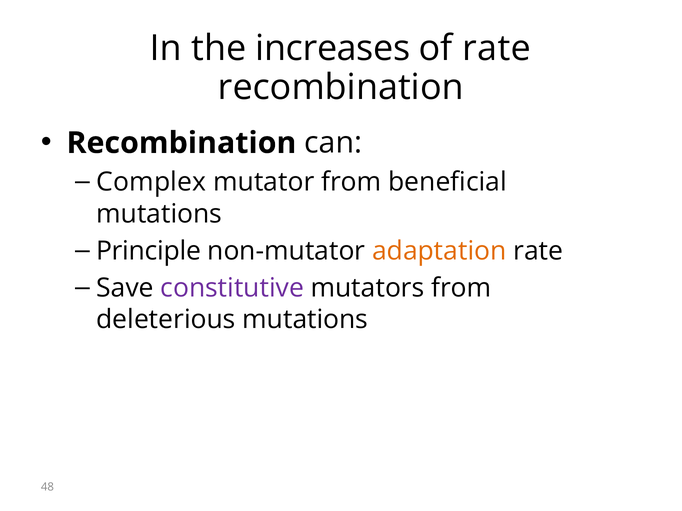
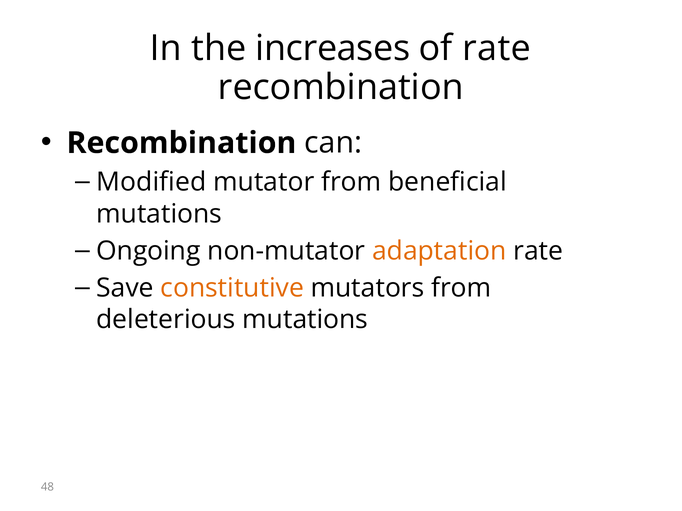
Complex: Complex -> Modified
Principle: Principle -> Ongoing
constitutive colour: purple -> orange
